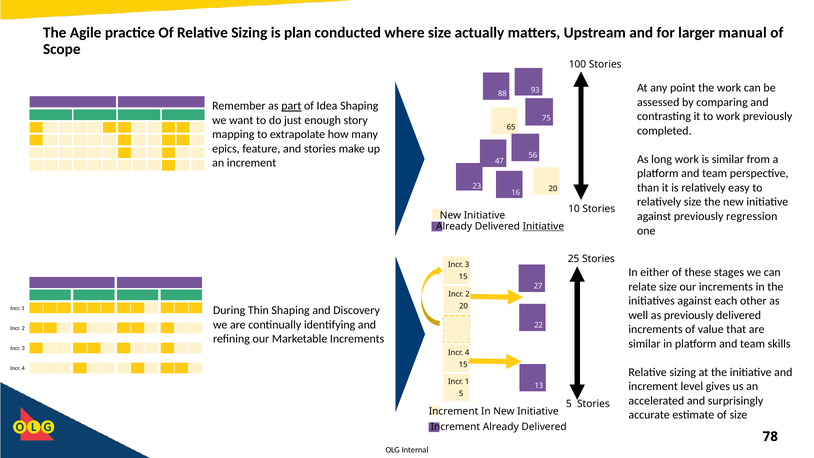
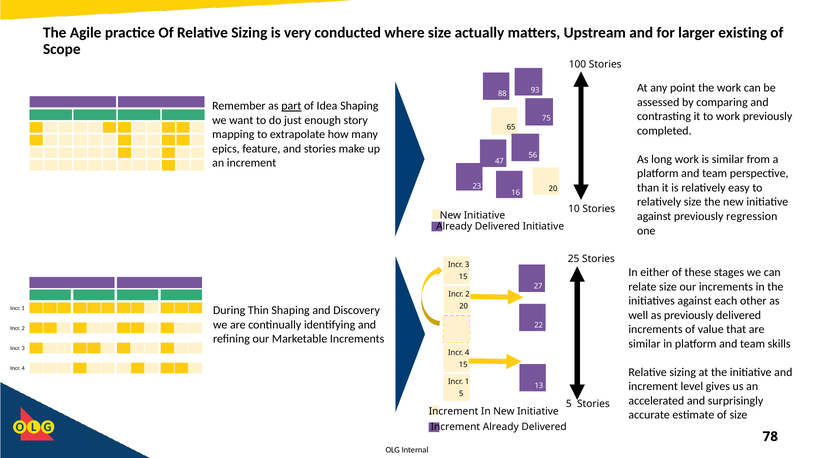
plan: plan -> very
manual: manual -> existing
Initiative at (543, 226) underline: present -> none
